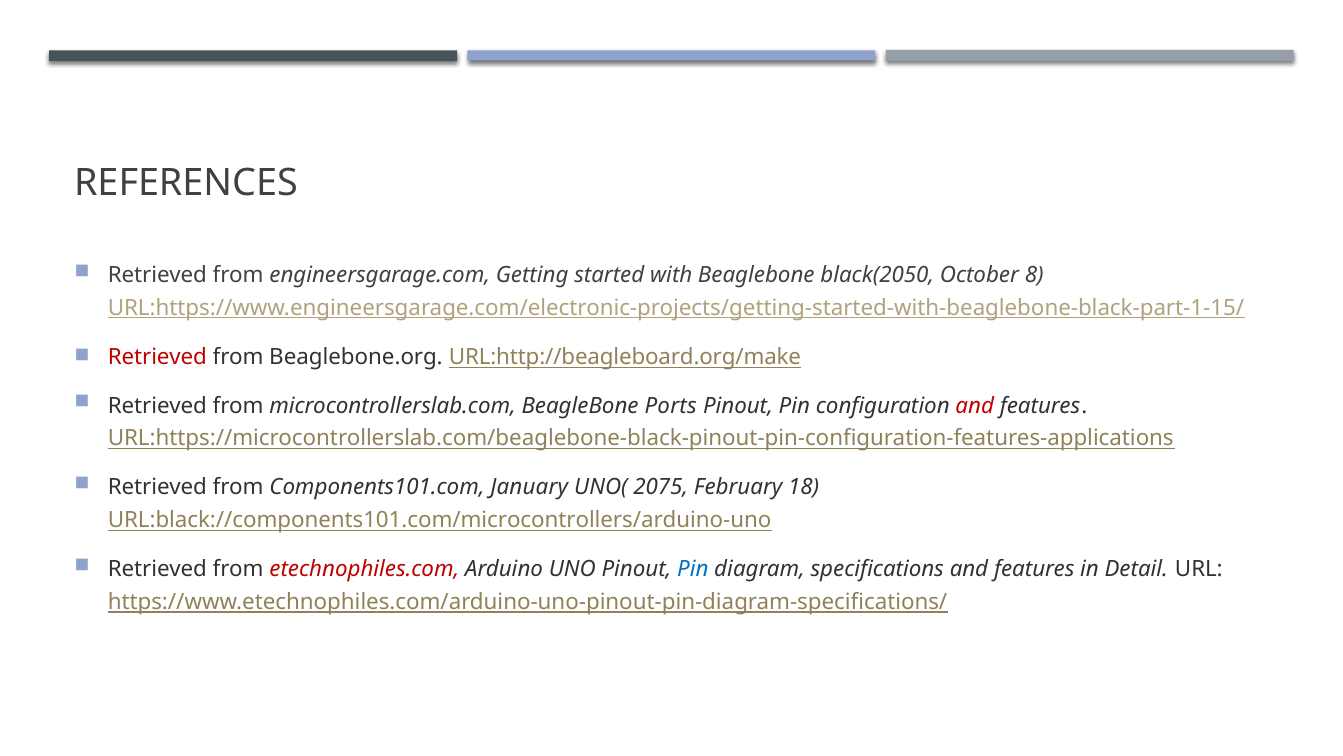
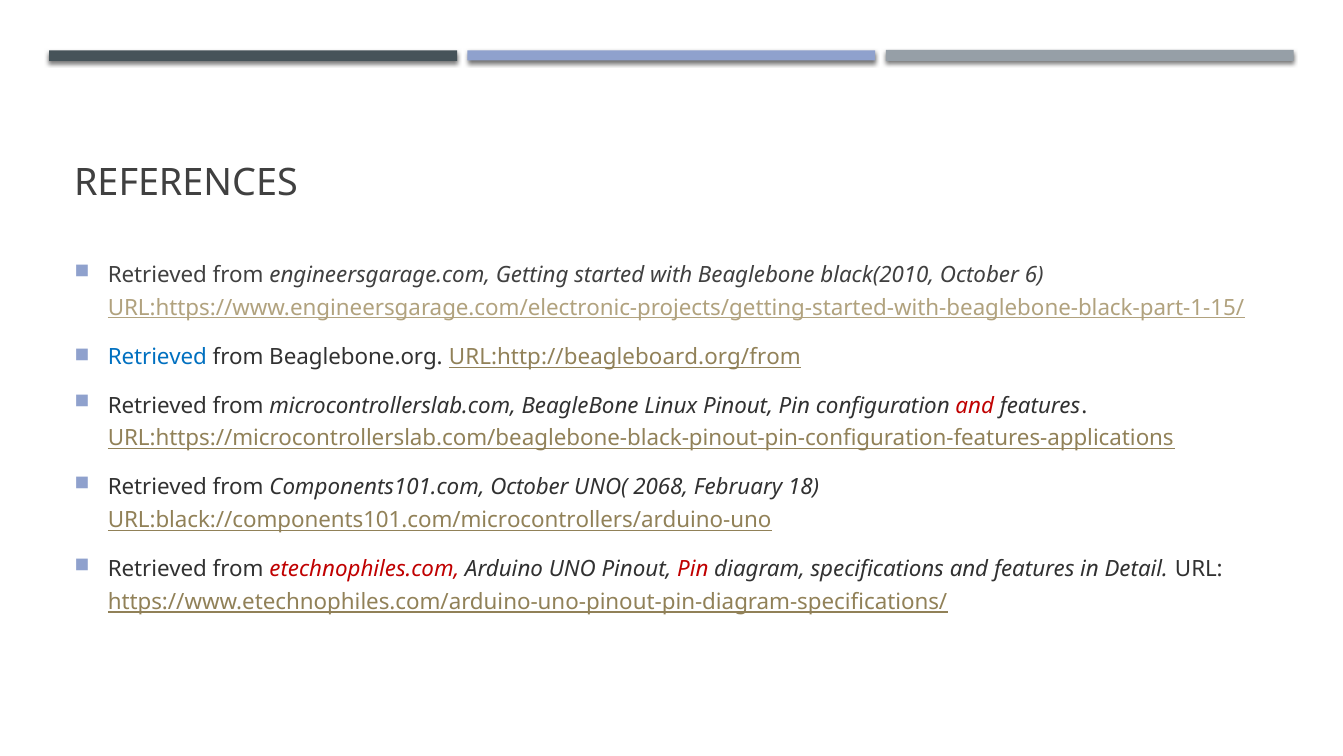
black(2050: black(2050 -> black(2010
8: 8 -> 6
Retrieved at (157, 357) colour: red -> blue
URL:http://beagleboard.org/make: URL:http://beagleboard.org/make -> URL:http://beagleboard.org/from
Ports: Ports -> Linux
Components101.com January: January -> October
2075: 2075 -> 2068
Pin at (693, 568) colour: blue -> red
